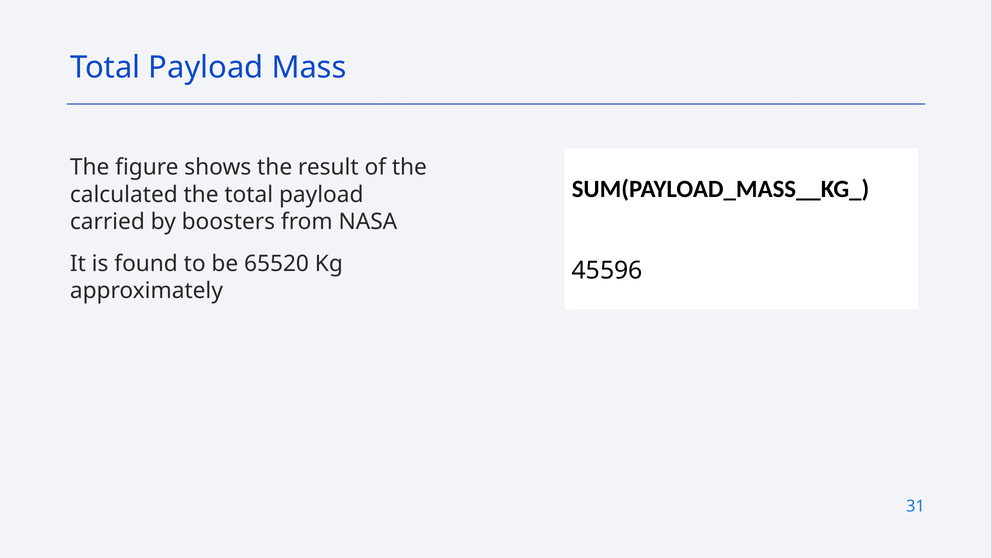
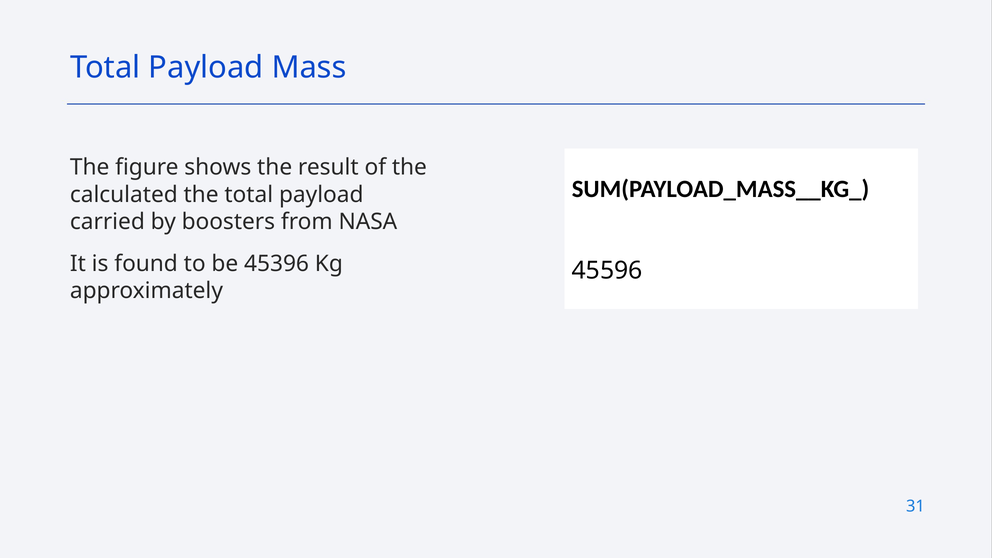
65520: 65520 -> 45396
